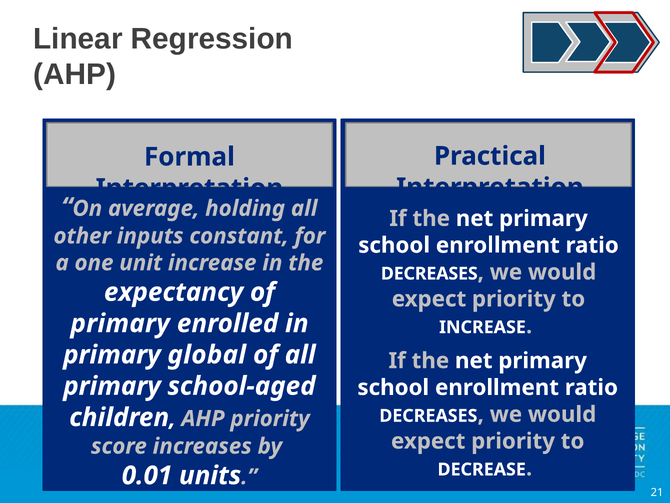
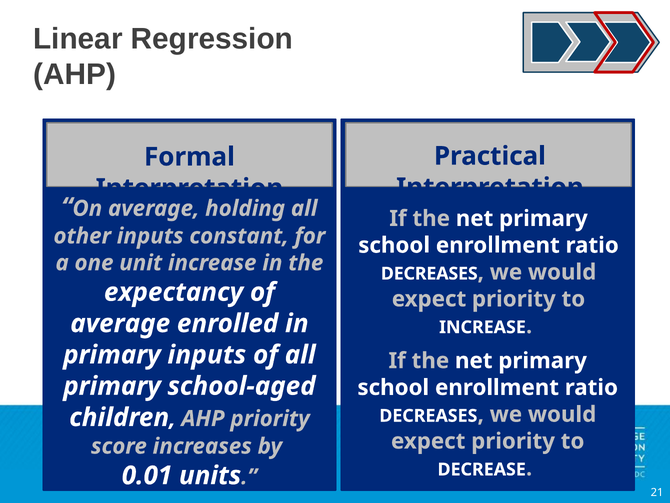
primary at (120, 323): primary -> average
primary global: global -> inputs
